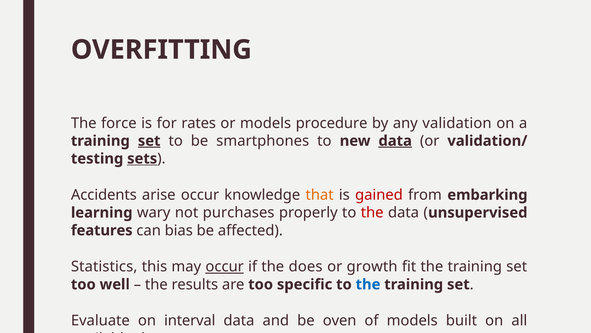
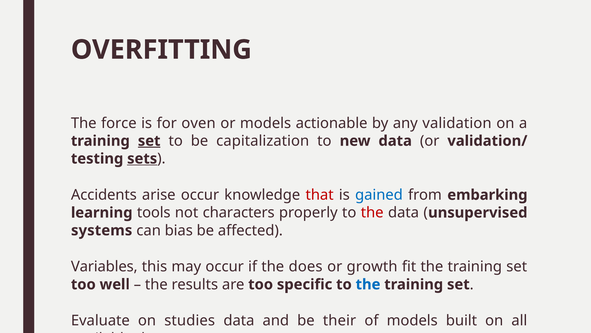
rates: rates -> oven
procedure: procedure -> actionable
smartphones: smartphones -> capitalization
data at (395, 141) underline: present -> none
that colour: orange -> red
gained colour: red -> blue
wary: wary -> tools
purchases: purchases -> characters
features: features -> systems
Statistics: Statistics -> Variables
occur at (225, 266) underline: present -> none
interval: interval -> studies
oven: oven -> their
